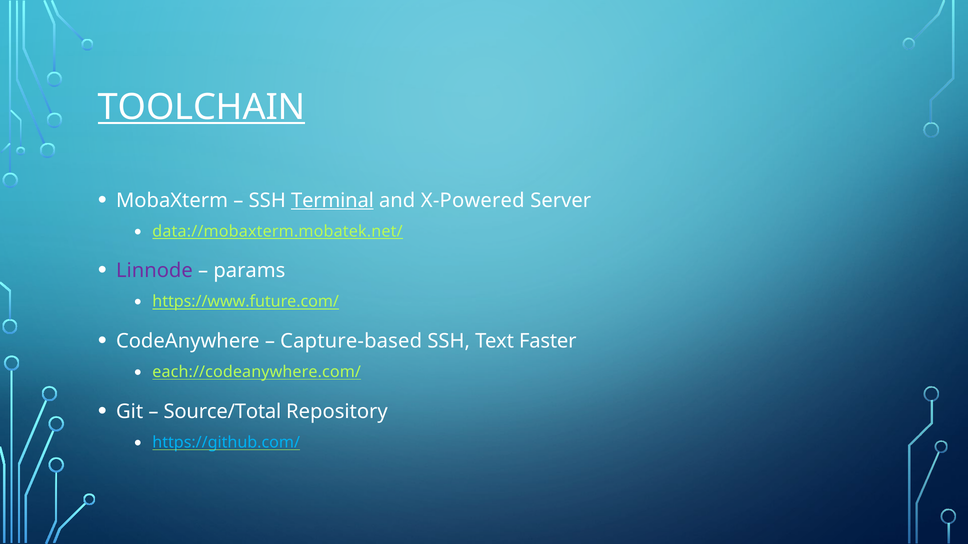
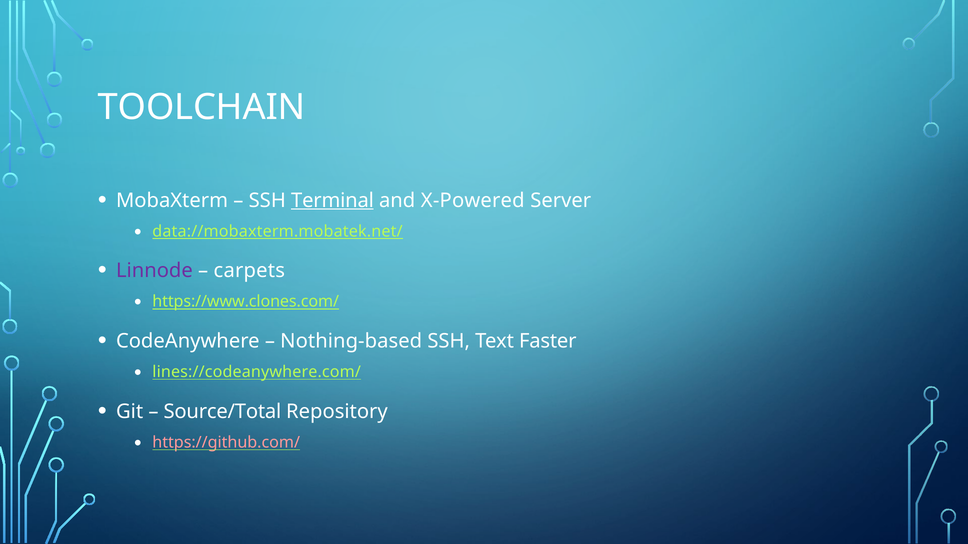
TOOLCHAIN underline: present -> none
params: params -> carpets
https://www.future.com/: https://www.future.com/ -> https://www.clones.com/
Capture-based: Capture-based -> Nothing-based
each://codeanywhere.com/: each://codeanywhere.com/ -> lines://codeanywhere.com/
https://github.com/ colour: light blue -> pink
